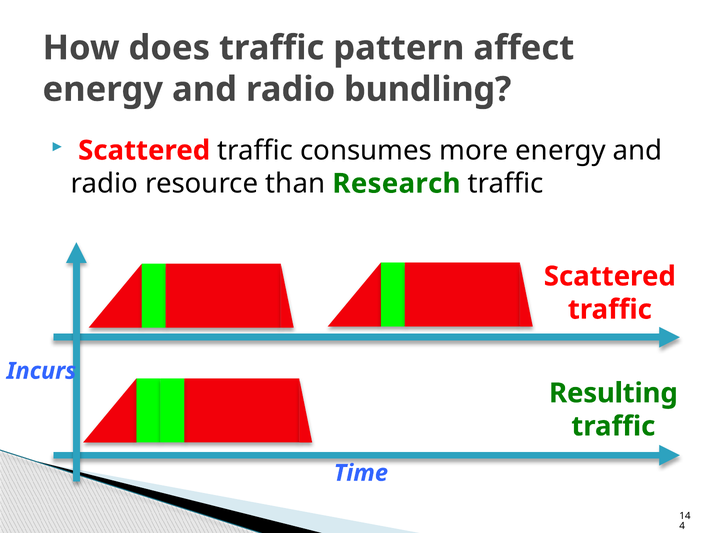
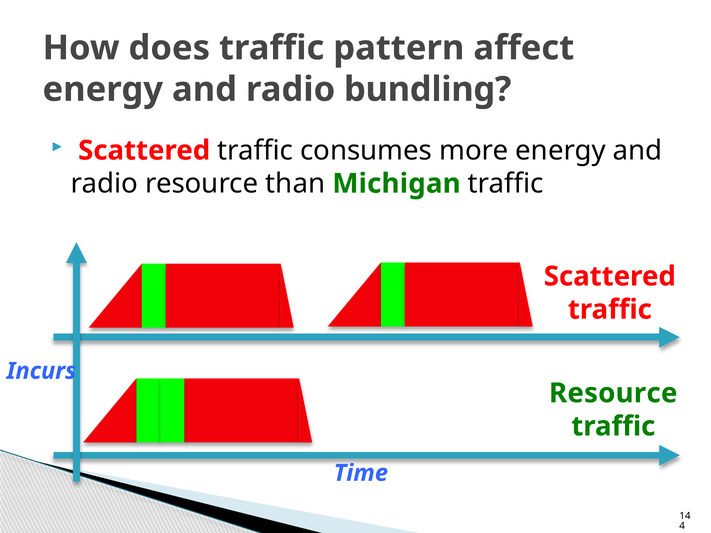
Research: Research -> Michigan
Resulting at (613, 393): Resulting -> Resource
